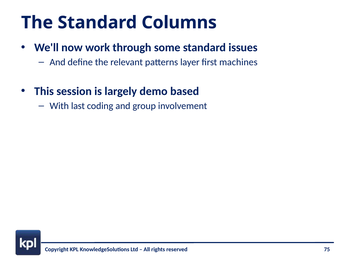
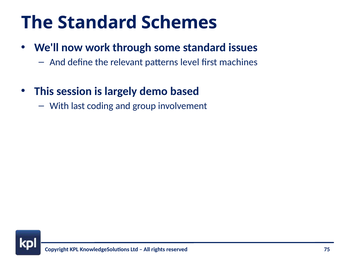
Columns: Columns -> Schemes
layer: layer -> level
